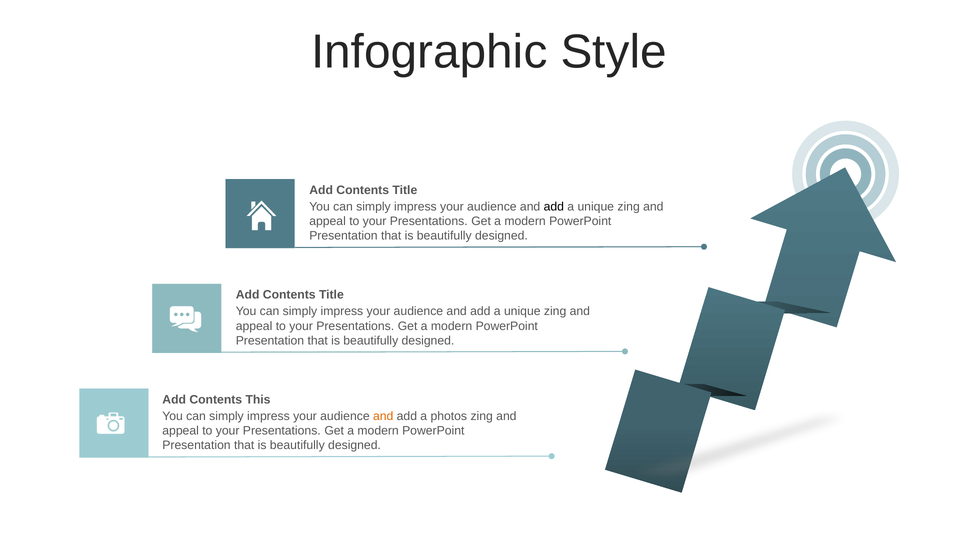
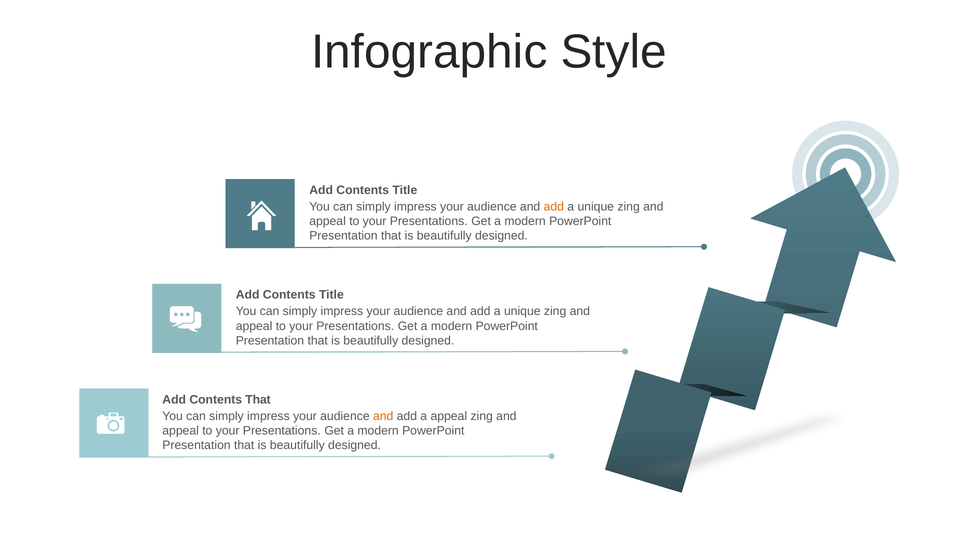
add at (554, 207) colour: black -> orange
Contents This: This -> That
a photos: photos -> appeal
